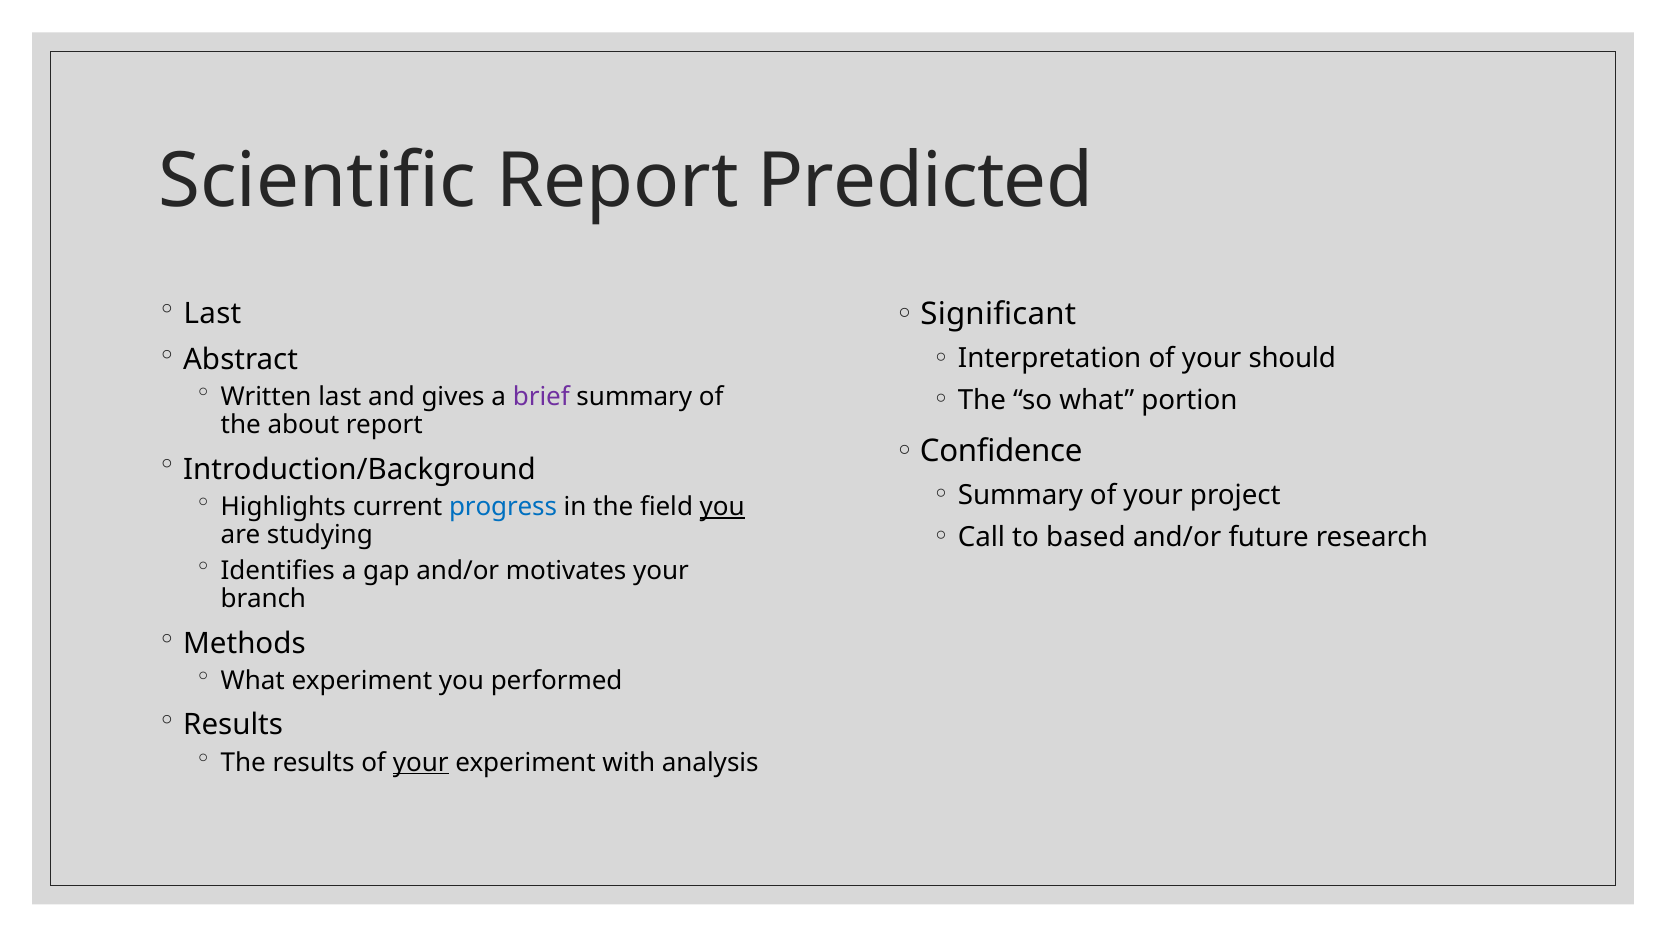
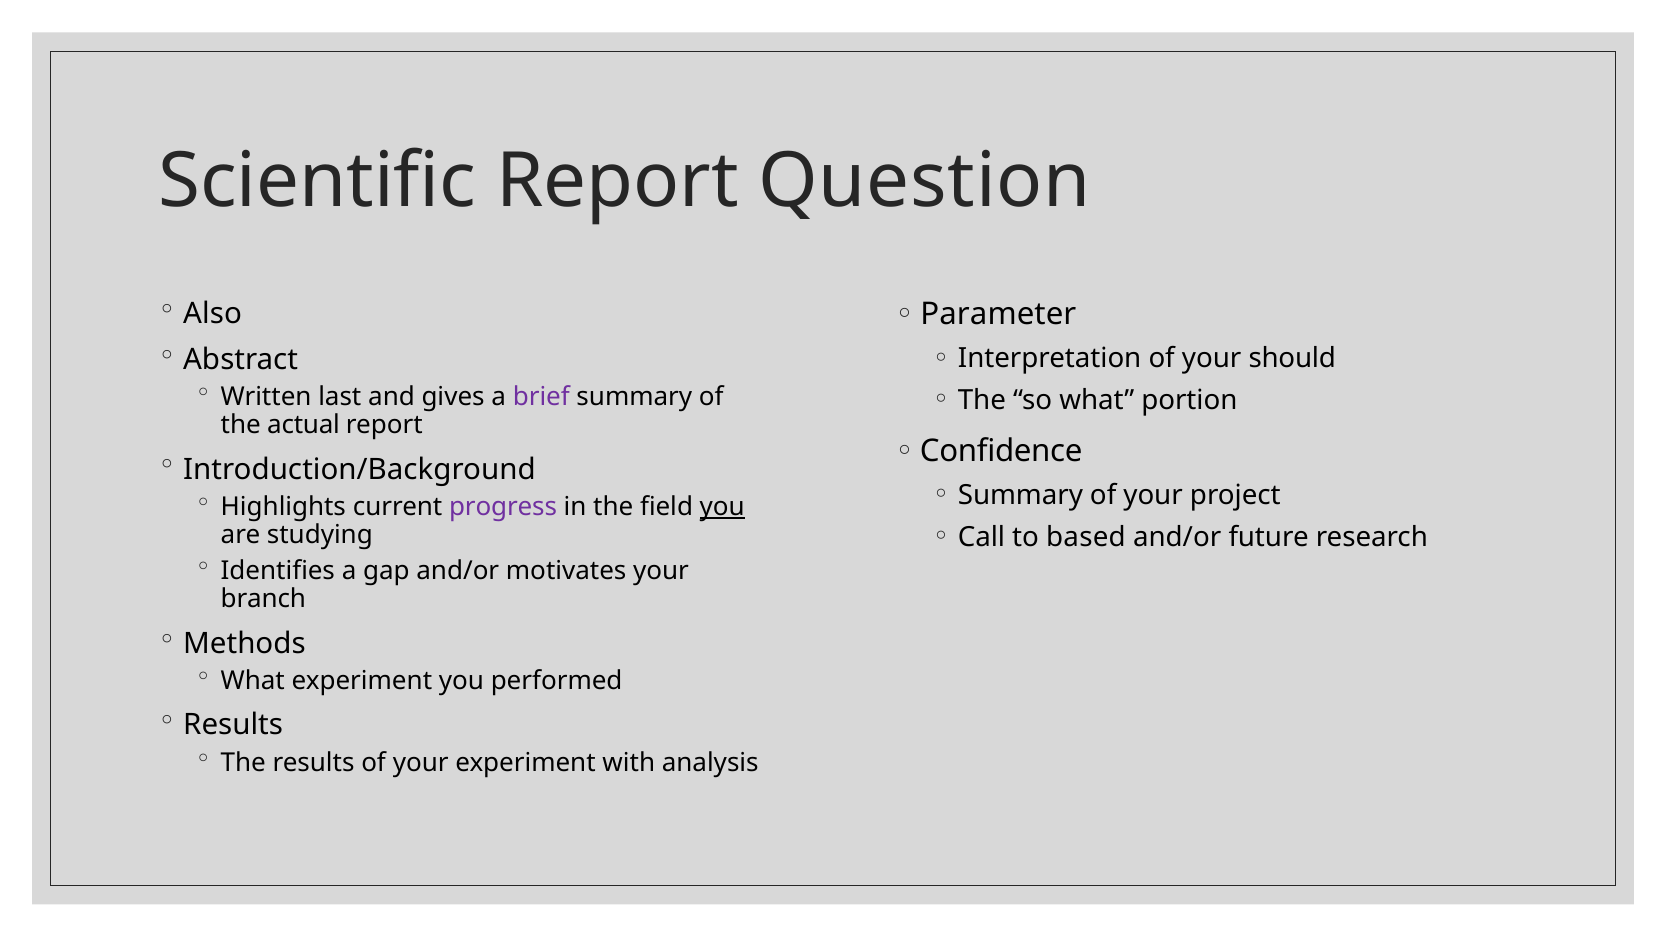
Predicted: Predicted -> Question
Last at (213, 313): Last -> Also
Significant: Significant -> Parameter
about: about -> actual
progress colour: blue -> purple
your at (421, 763) underline: present -> none
